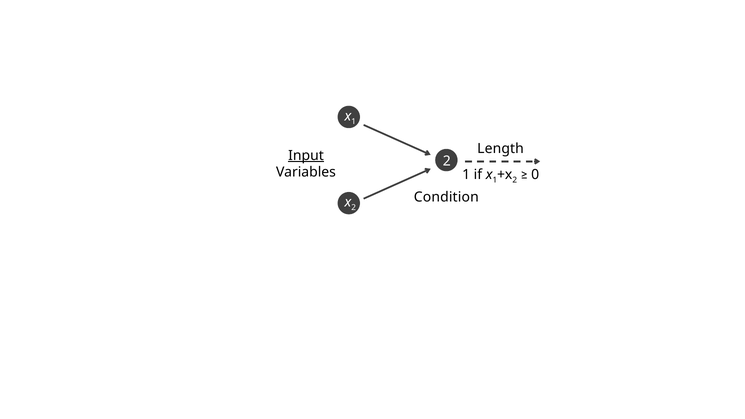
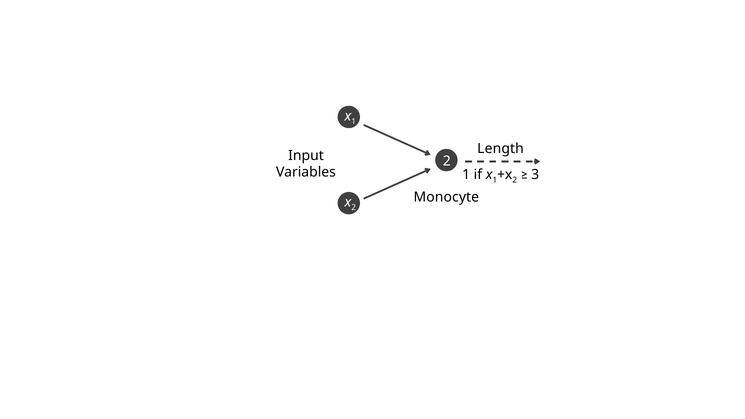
Input underline: present -> none
0: 0 -> 3
Condition: Condition -> Monocyte
